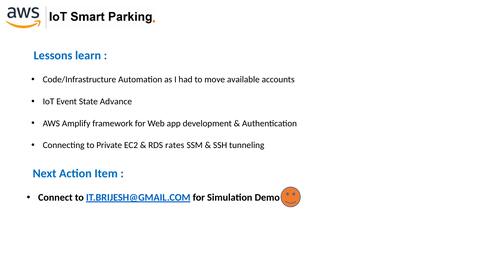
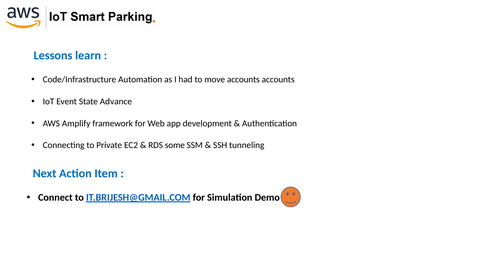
move available: available -> accounts
rates: rates -> some
